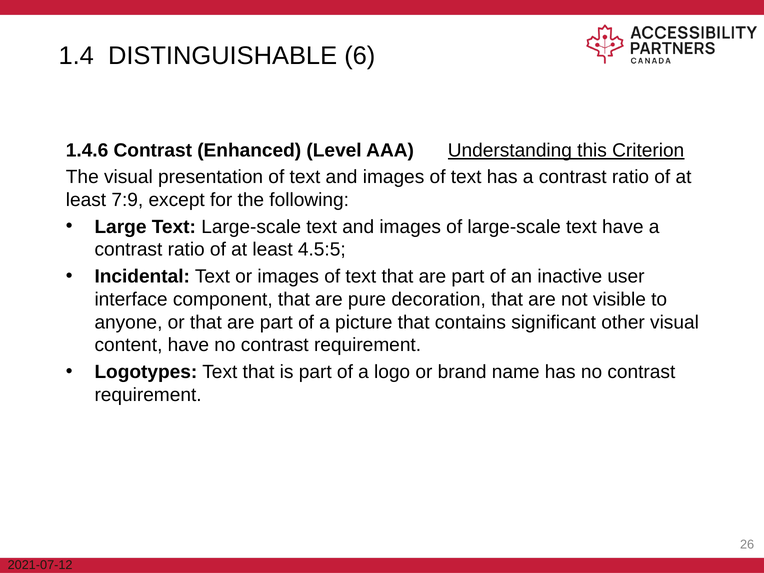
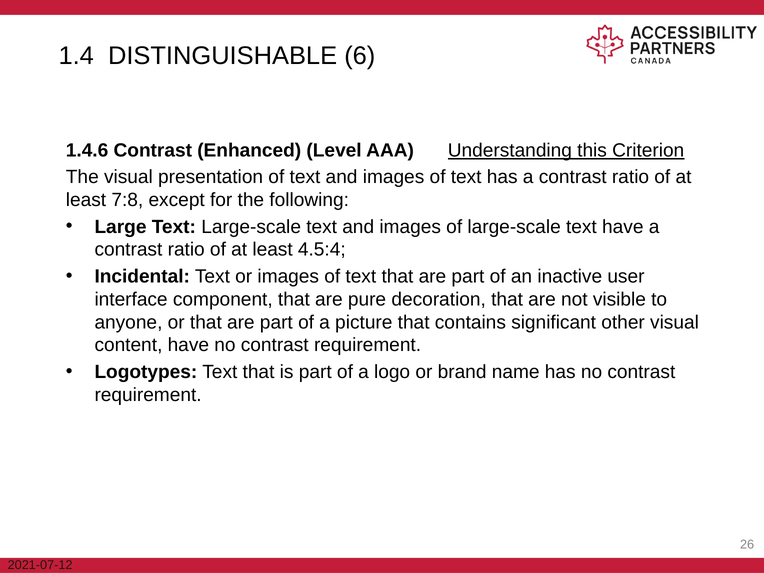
7:9: 7:9 -> 7:8
4.5:5: 4.5:5 -> 4.5:4
